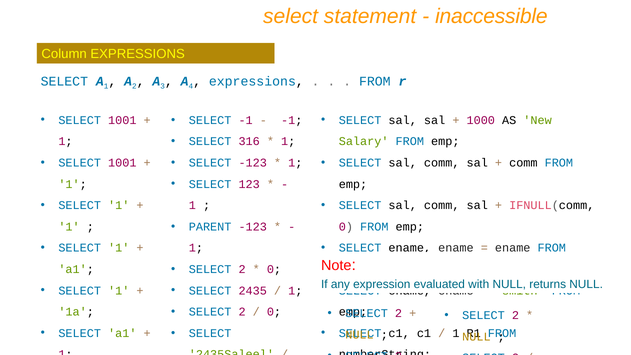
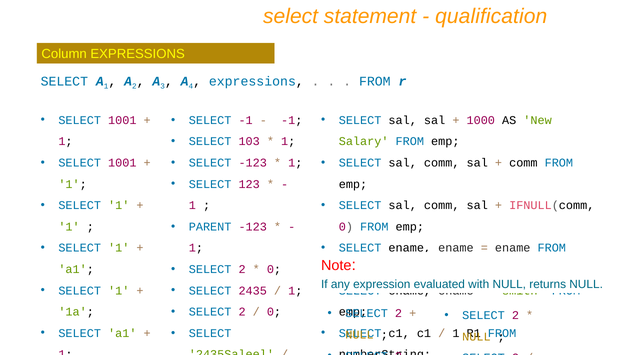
inaccessible: inaccessible -> qualification
316: 316 -> 103
